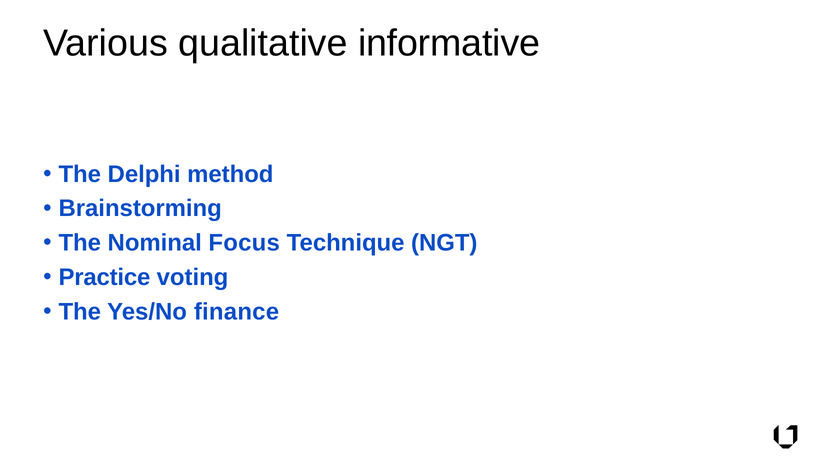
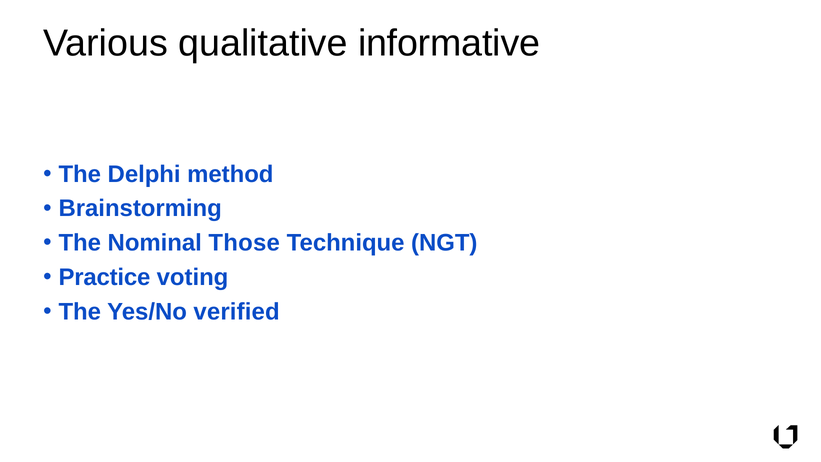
Focus: Focus -> Those
finance: finance -> verified
